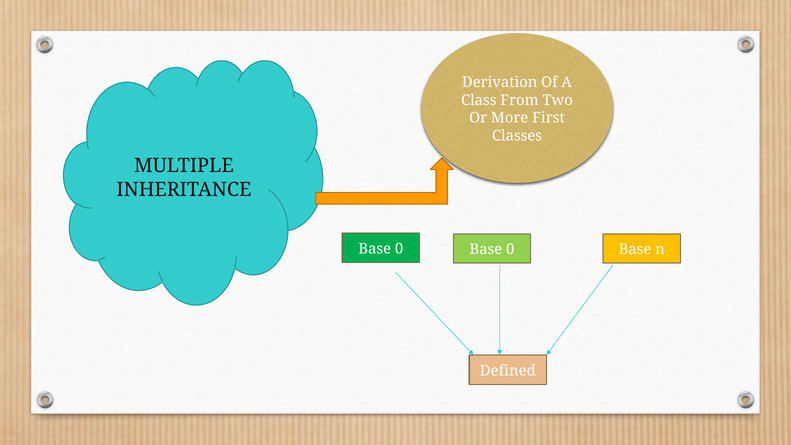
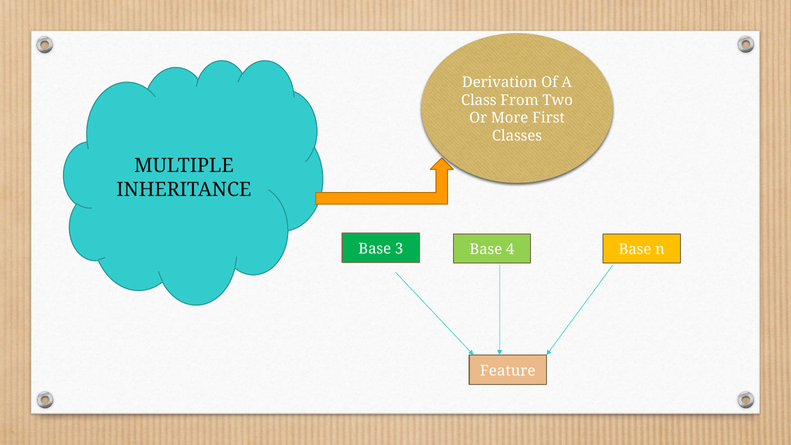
0 at (399, 249): 0 -> 3
0 at (510, 249): 0 -> 4
Defined: Defined -> Feature
